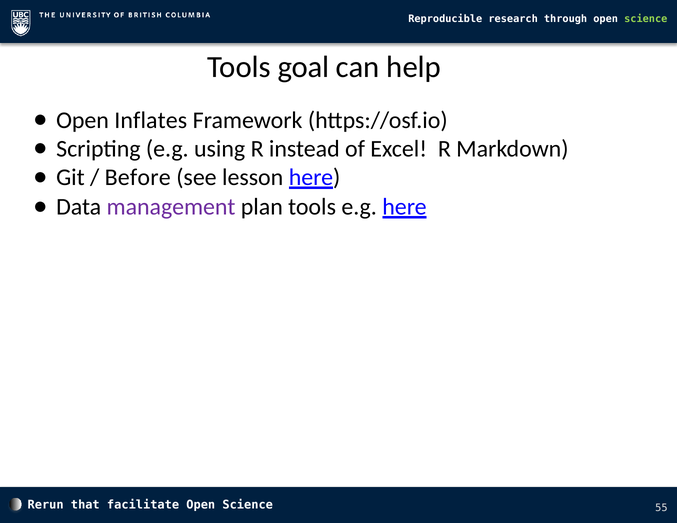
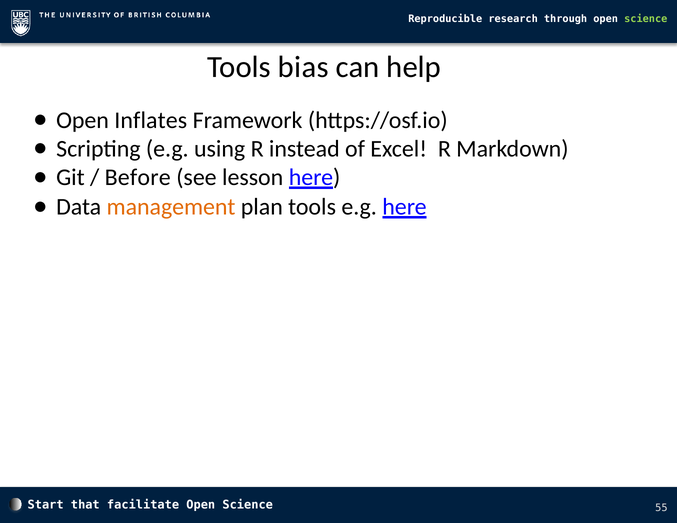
goal: goal -> bias
management colour: purple -> orange
Rerun: Rerun -> Start
